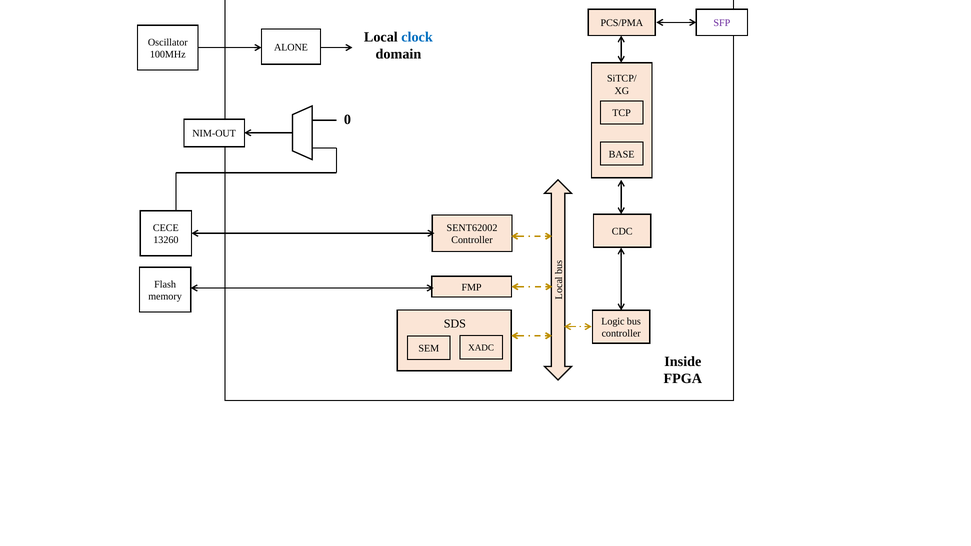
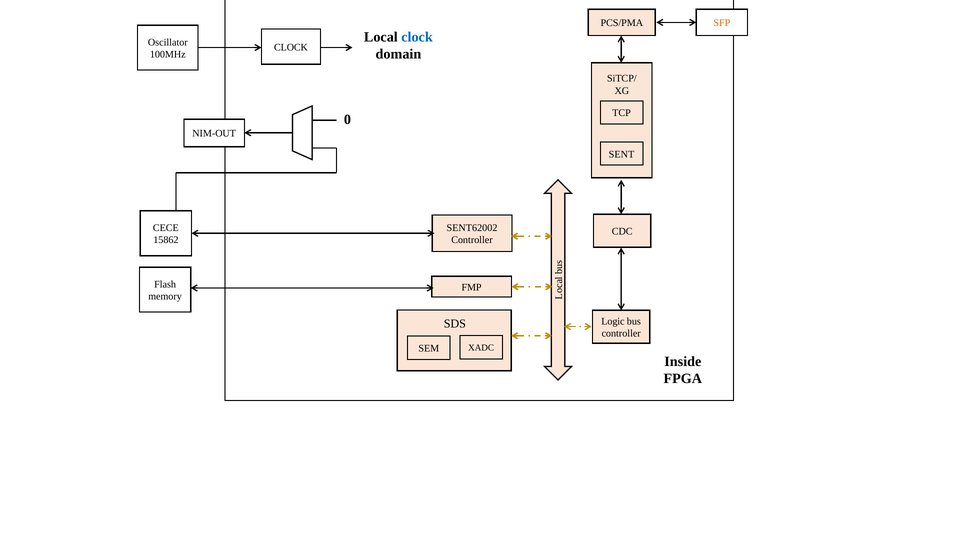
SFP colour: purple -> orange
ALONE at (291, 47): ALONE -> CLOCK
BASE: BASE -> SENT
13260: 13260 -> 15862
